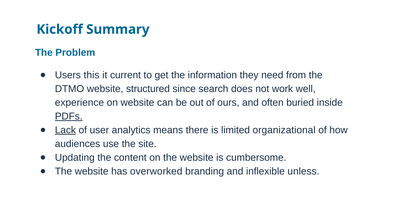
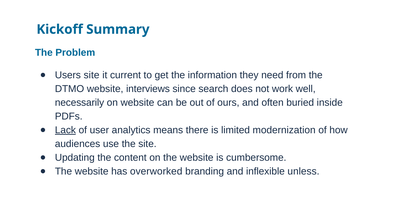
Users this: this -> site
structured: structured -> interviews
experience: experience -> necessarily
PDFs underline: present -> none
organizational: organizational -> modernization
